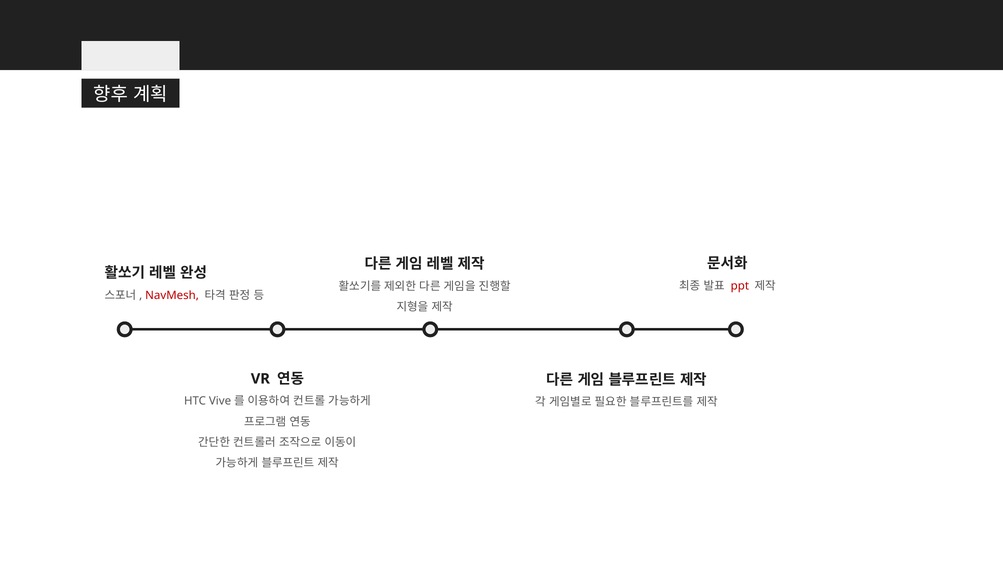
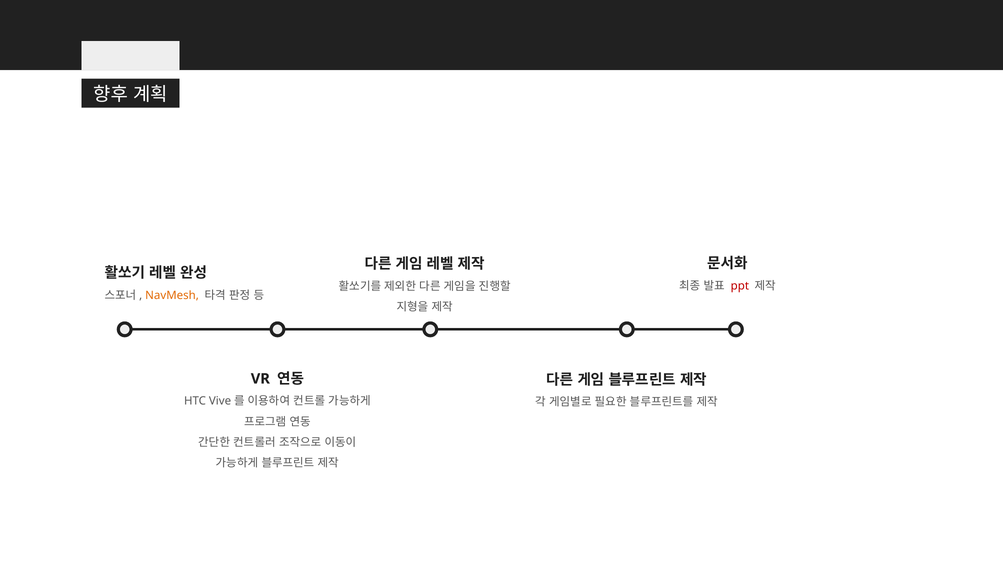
NavMesh colour: red -> orange
